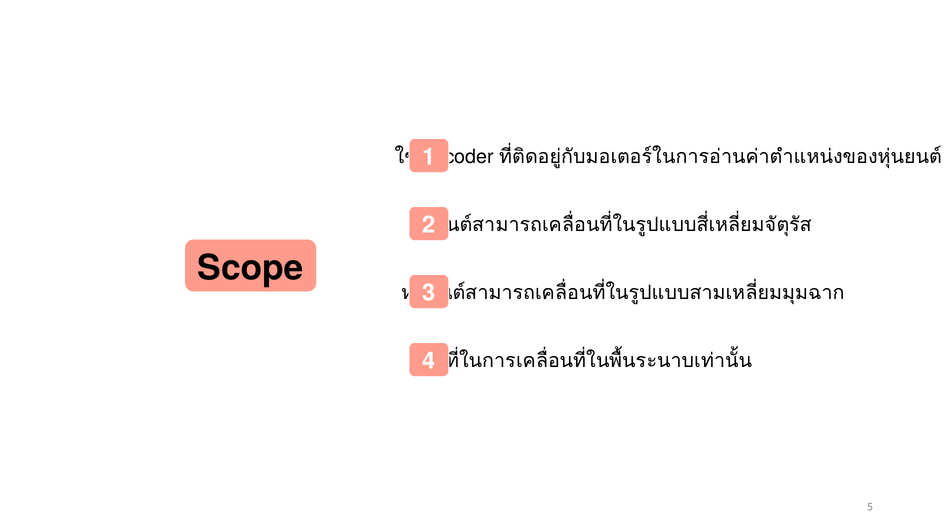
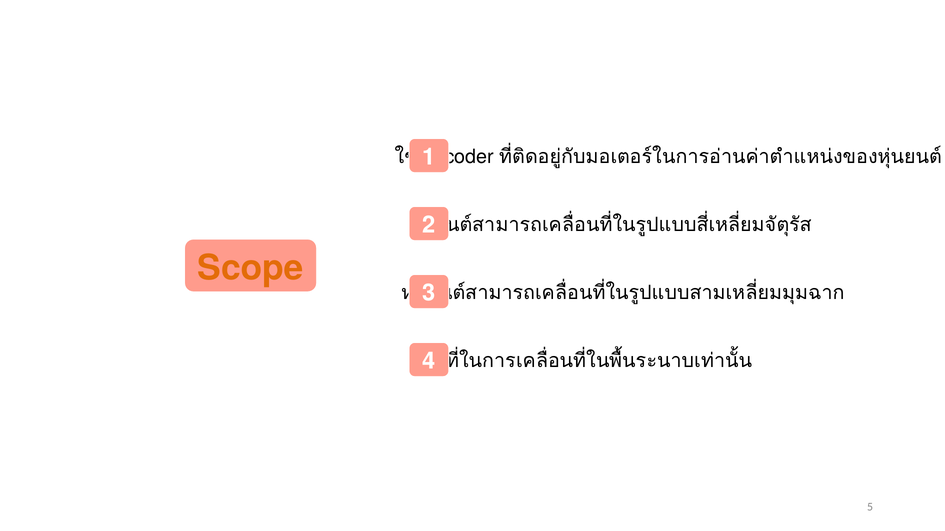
Scope colour: black -> orange
